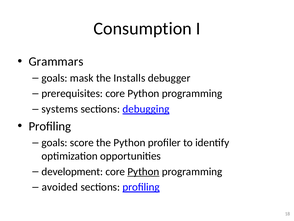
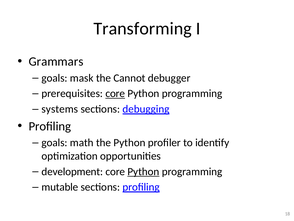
Consumption: Consumption -> Transforming
Installs: Installs -> Cannot
core at (115, 93) underline: none -> present
score: score -> math
avoided: avoided -> mutable
